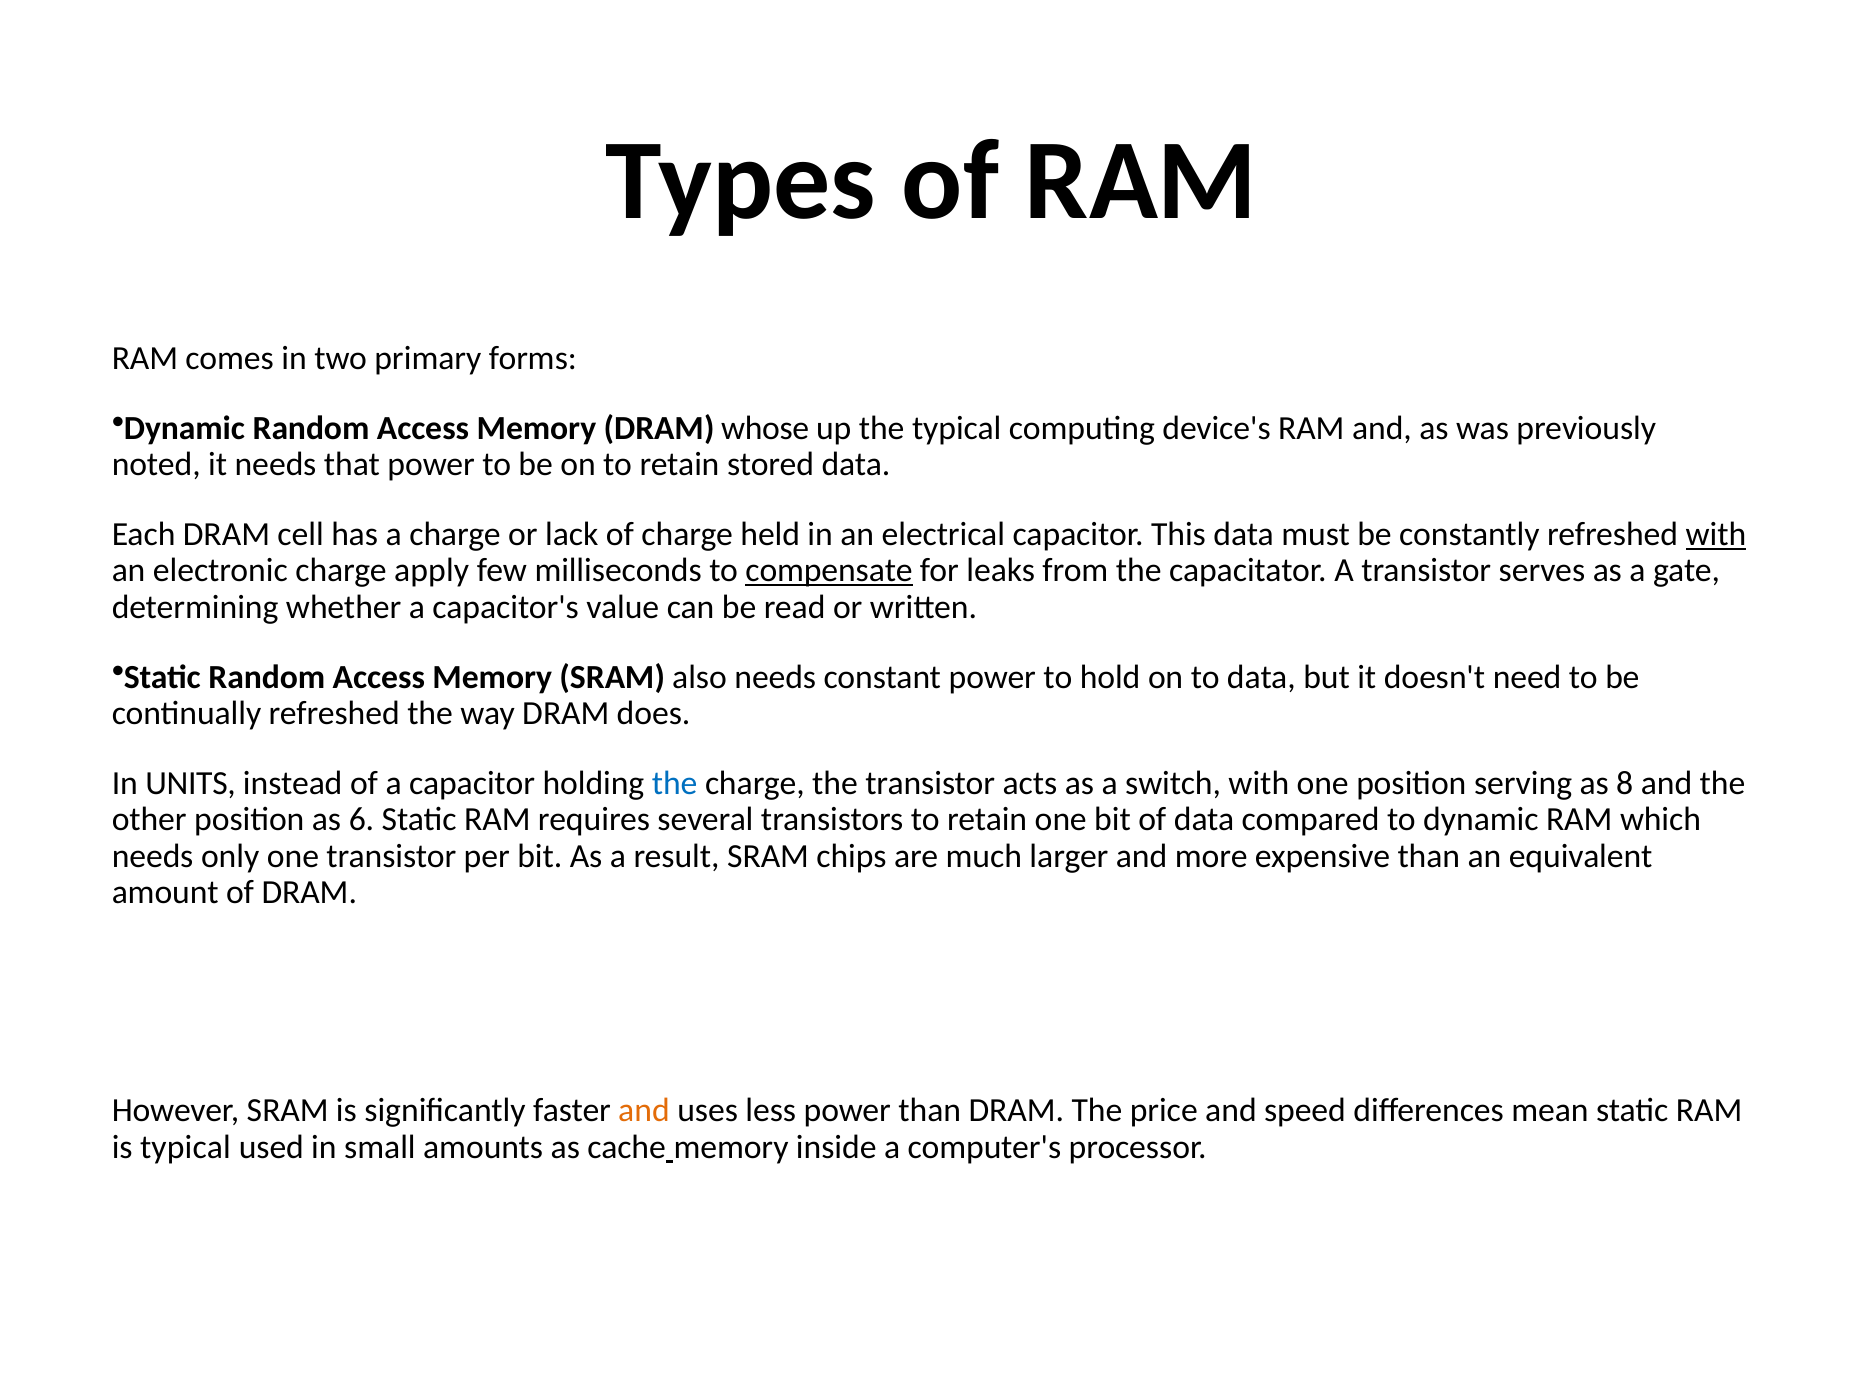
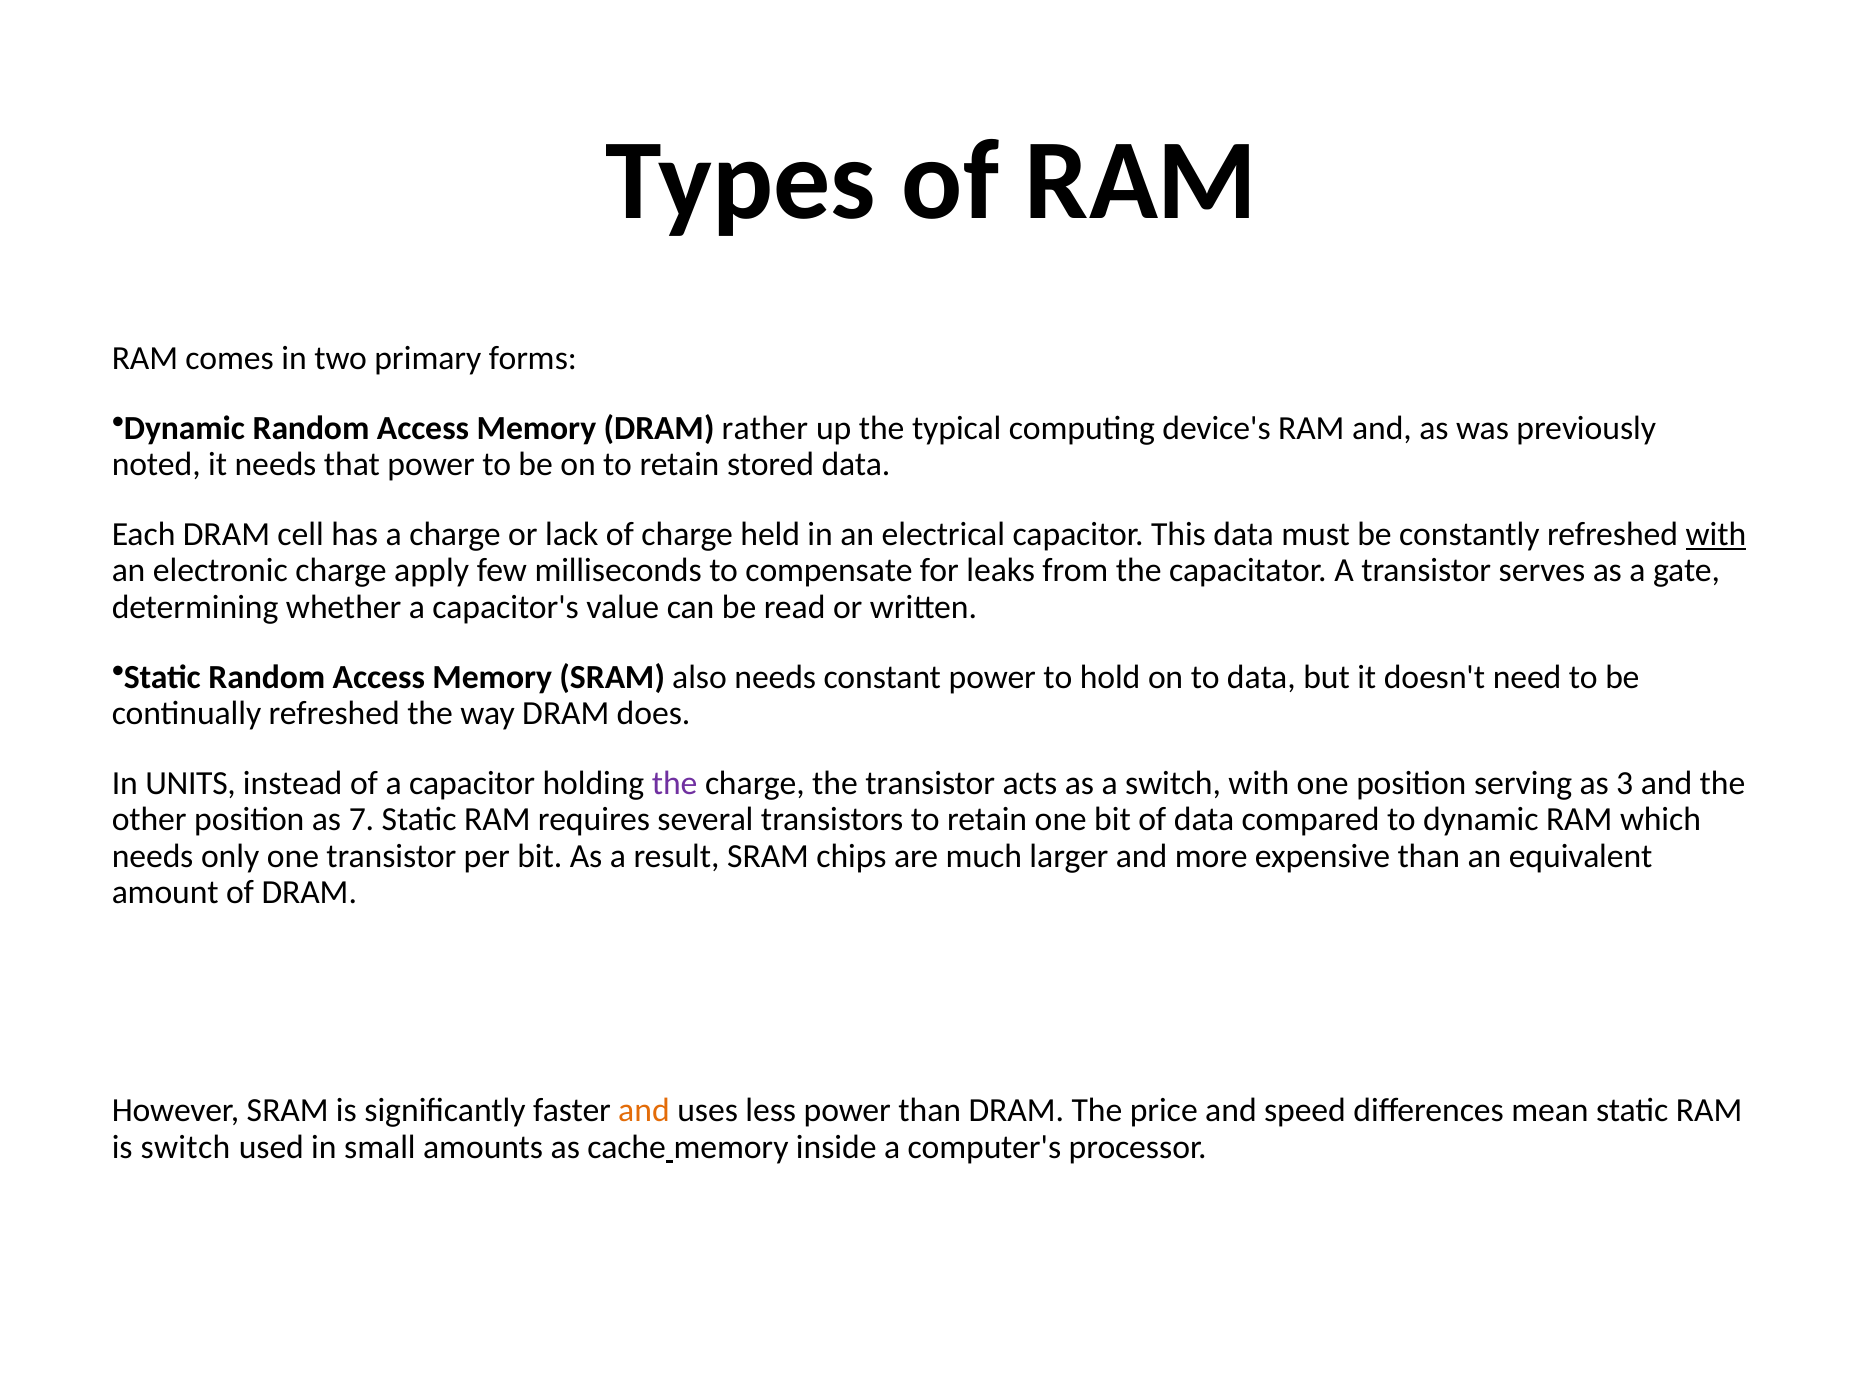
whose: whose -> rather
compensate underline: present -> none
the at (675, 783) colour: blue -> purple
8: 8 -> 3
6: 6 -> 7
is typical: typical -> switch
